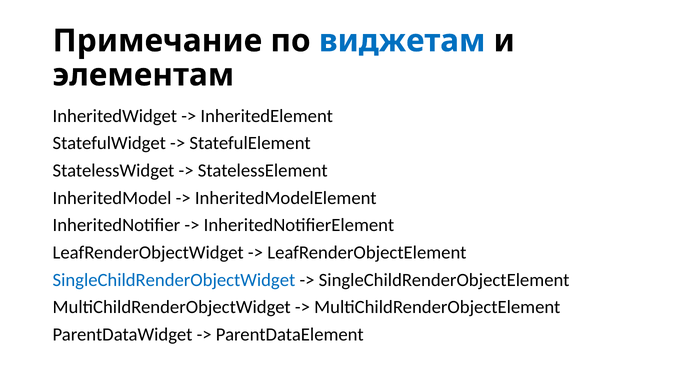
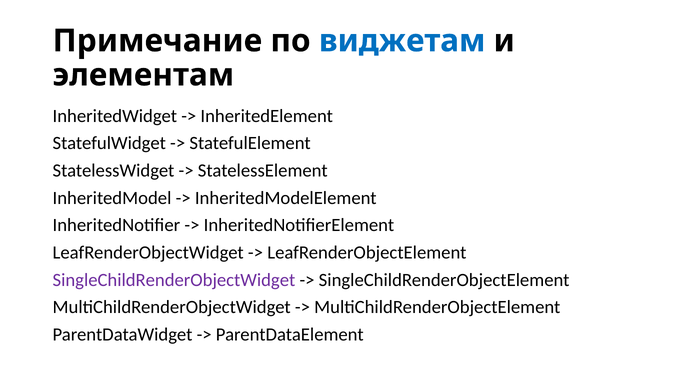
SingleChildRenderObjectWidget colour: blue -> purple
